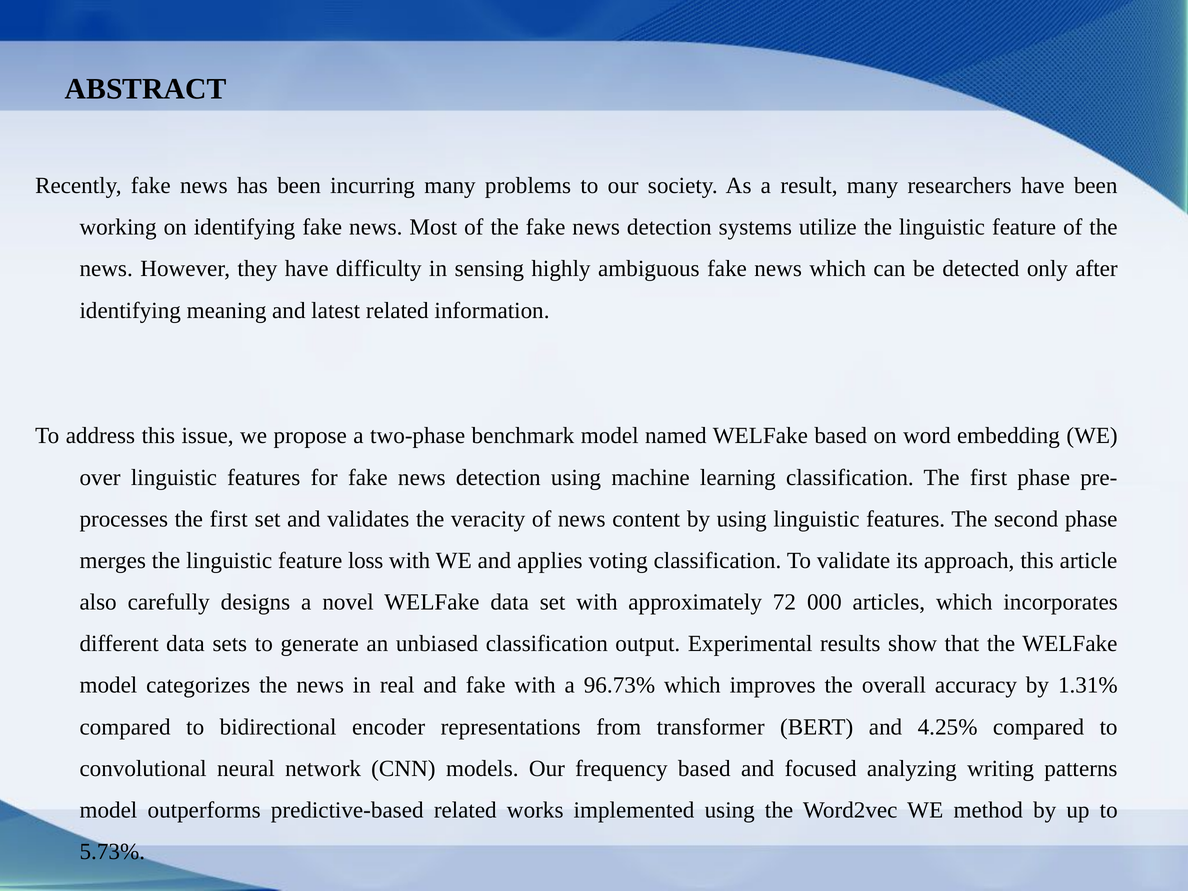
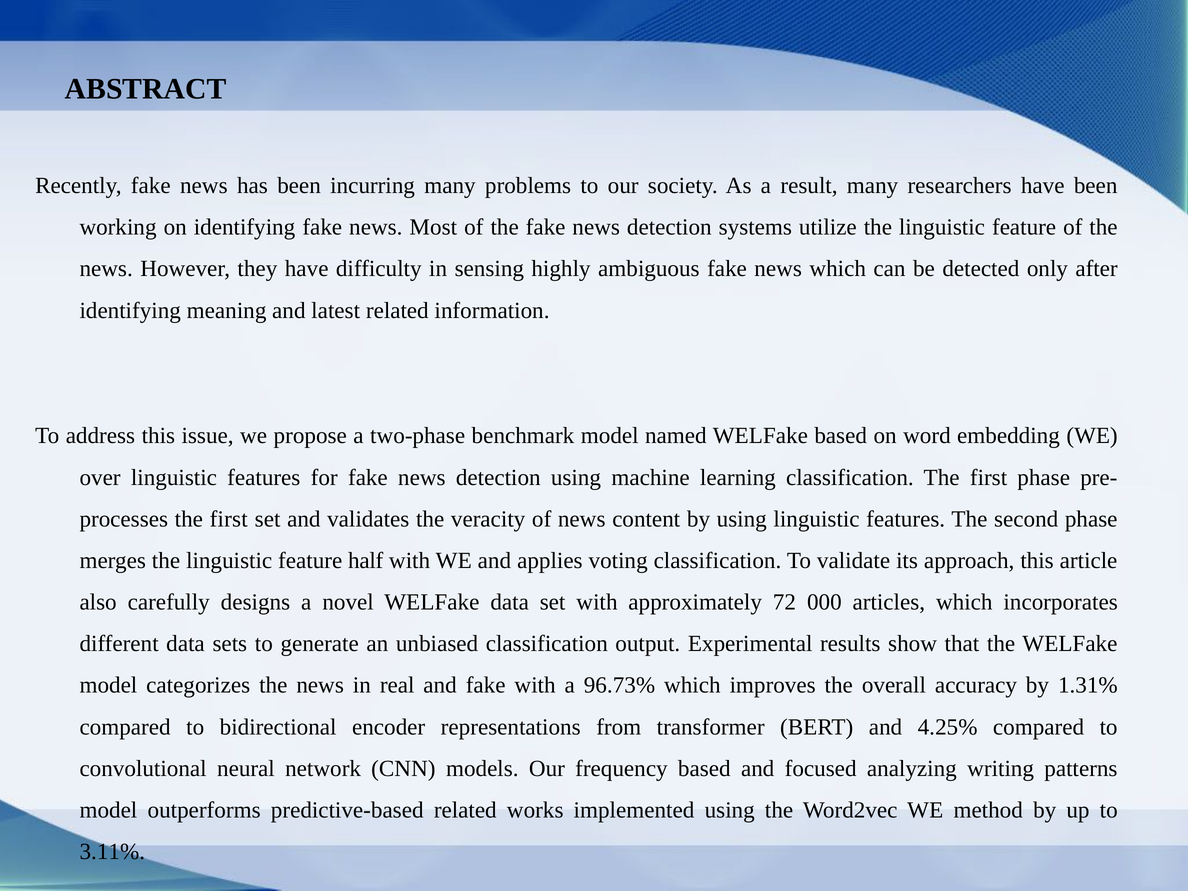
loss: loss -> half
5.73%: 5.73% -> 3.11%
